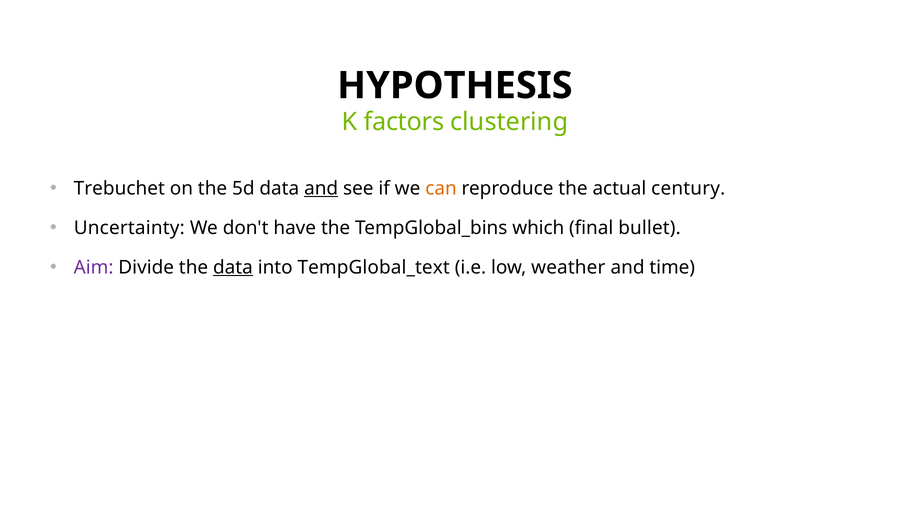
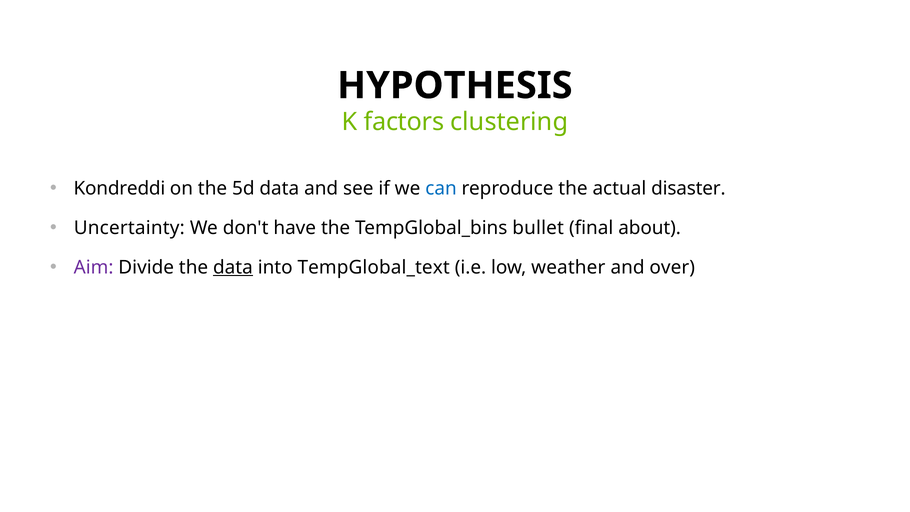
Trebuchet: Trebuchet -> Kondreddi
and at (321, 188) underline: present -> none
can colour: orange -> blue
century: century -> disaster
which: which -> bullet
bullet: bullet -> about
time: time -> over
